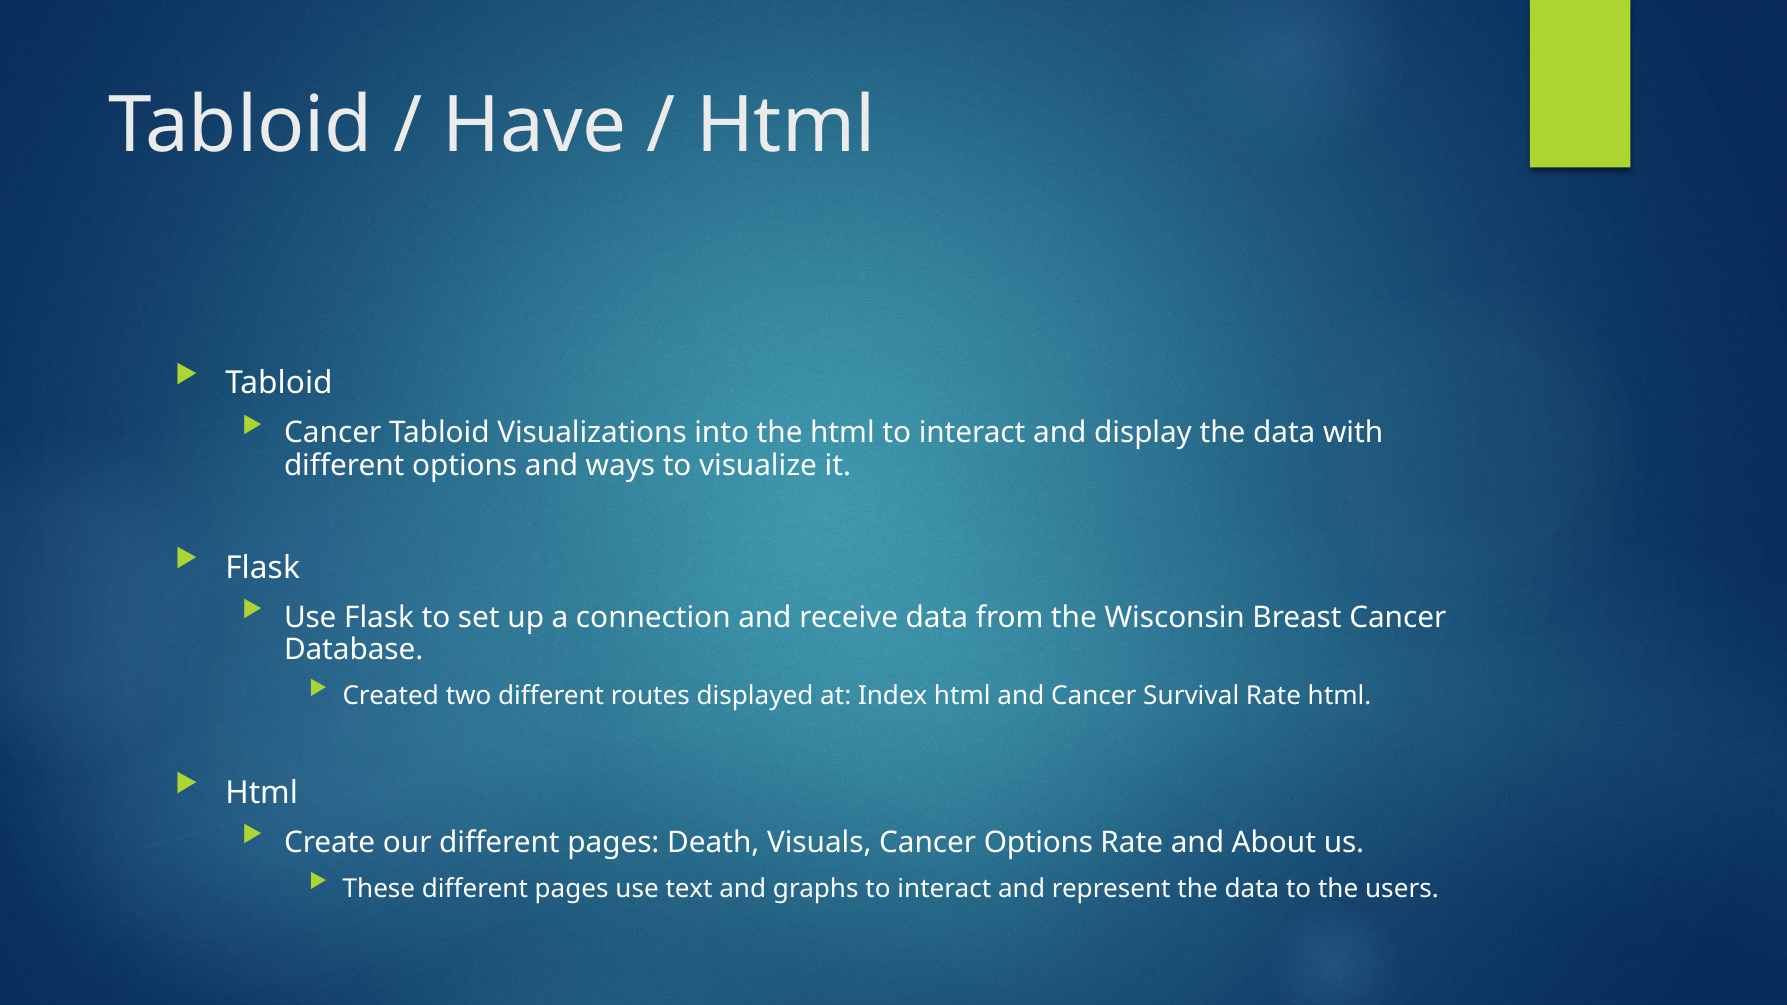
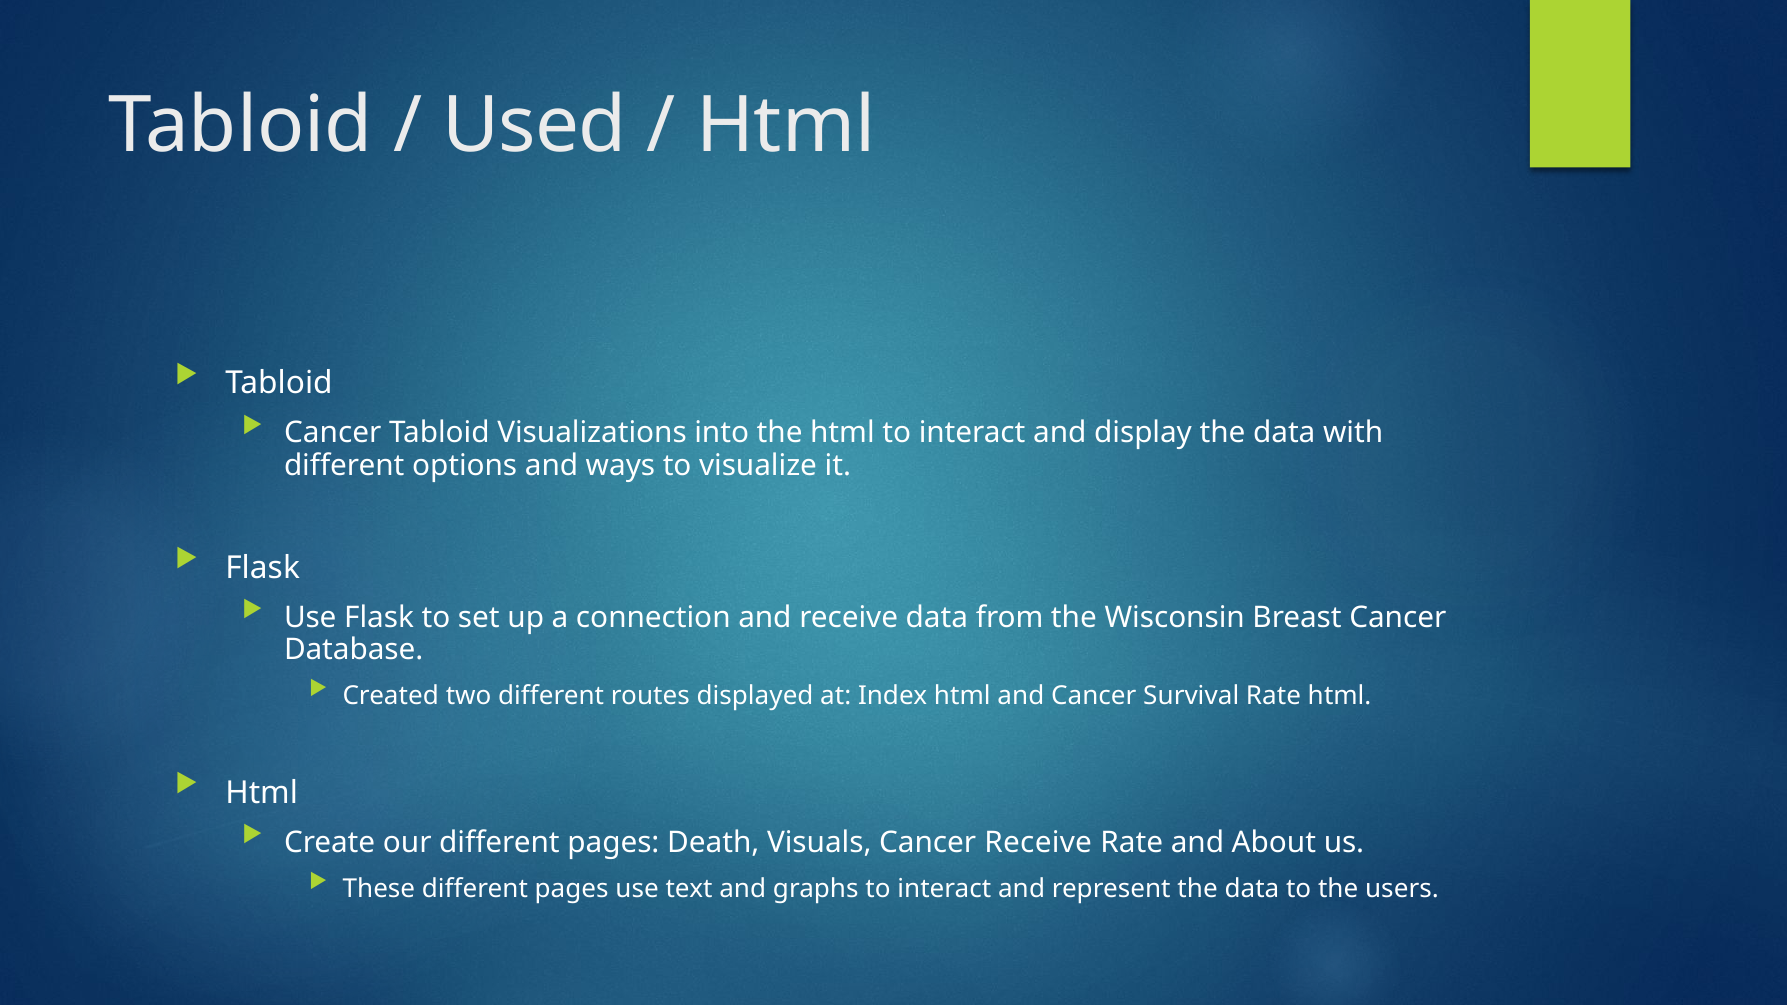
Have: Have -> Used
Cancer Options: Options -> Receive
